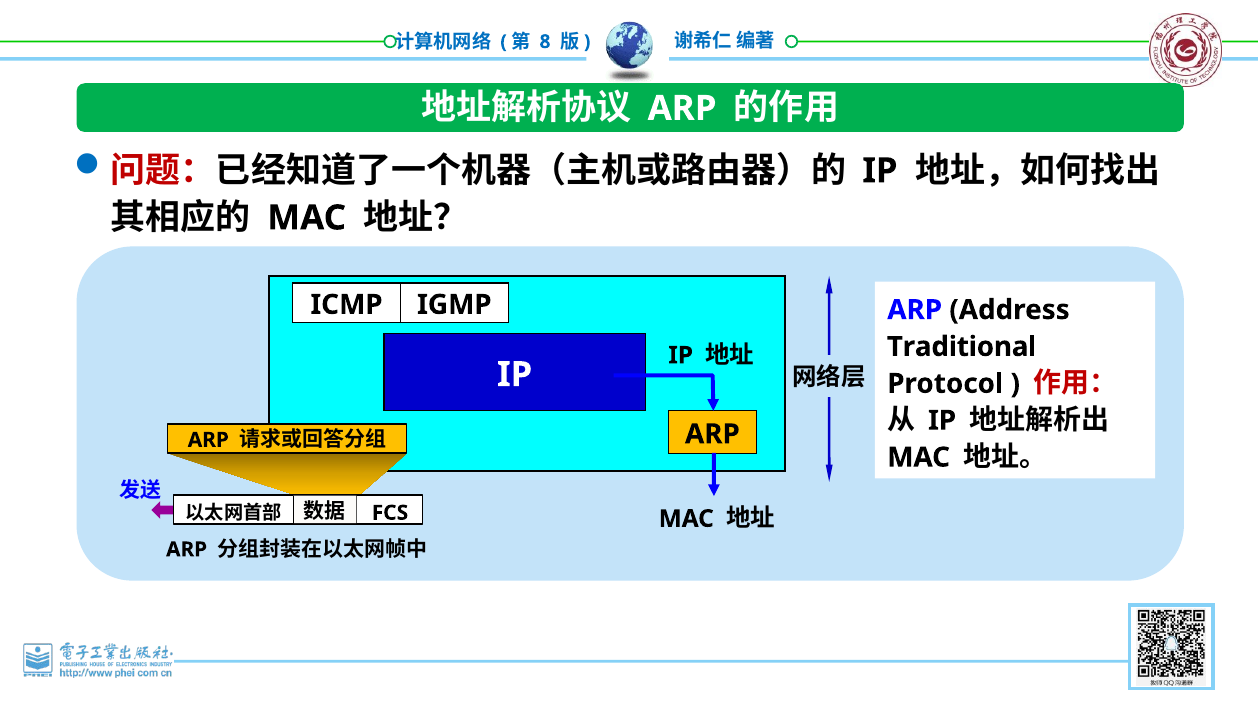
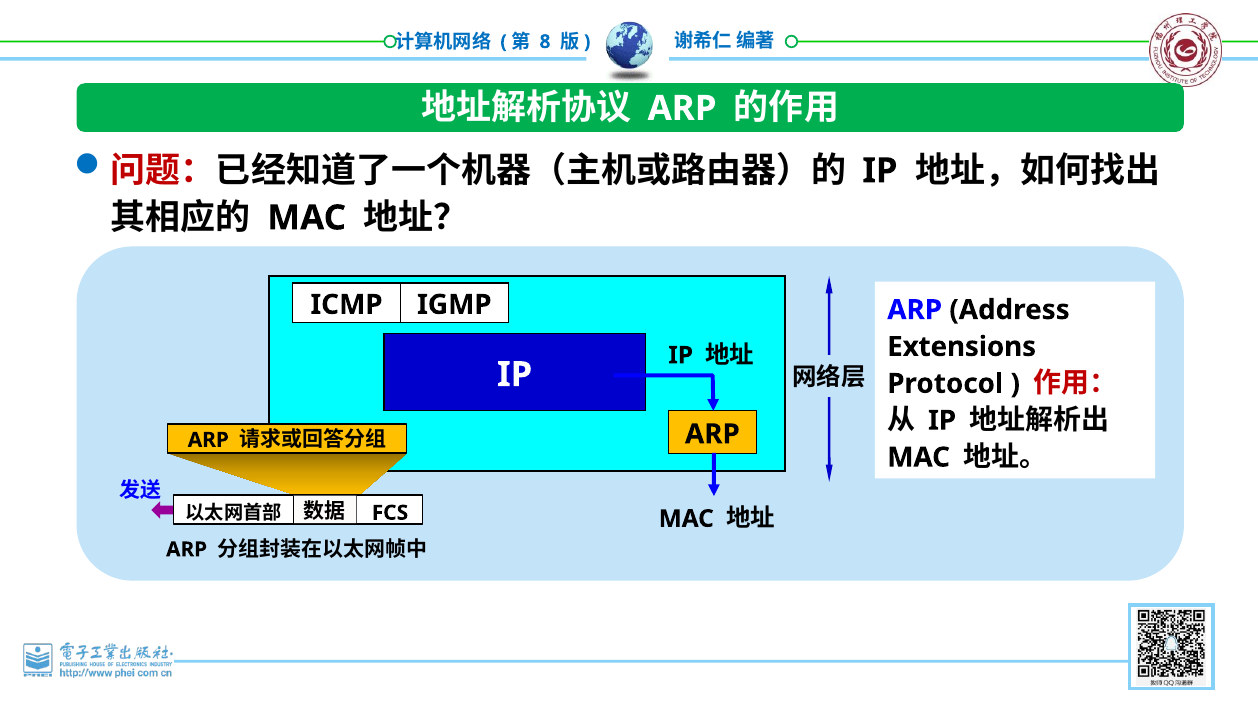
Traditional: Traditional -> Extensions
